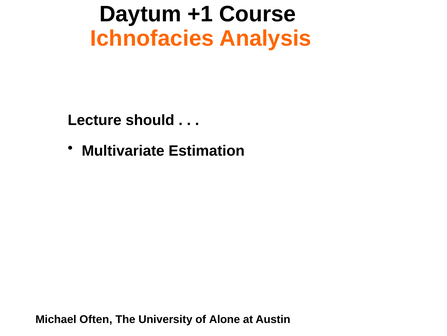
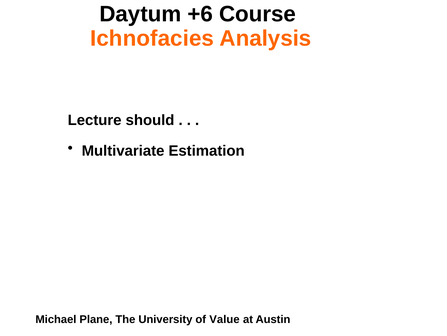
+1: +1 -> +6
Often: Often -> Plane
Alone: Alone -> Value
